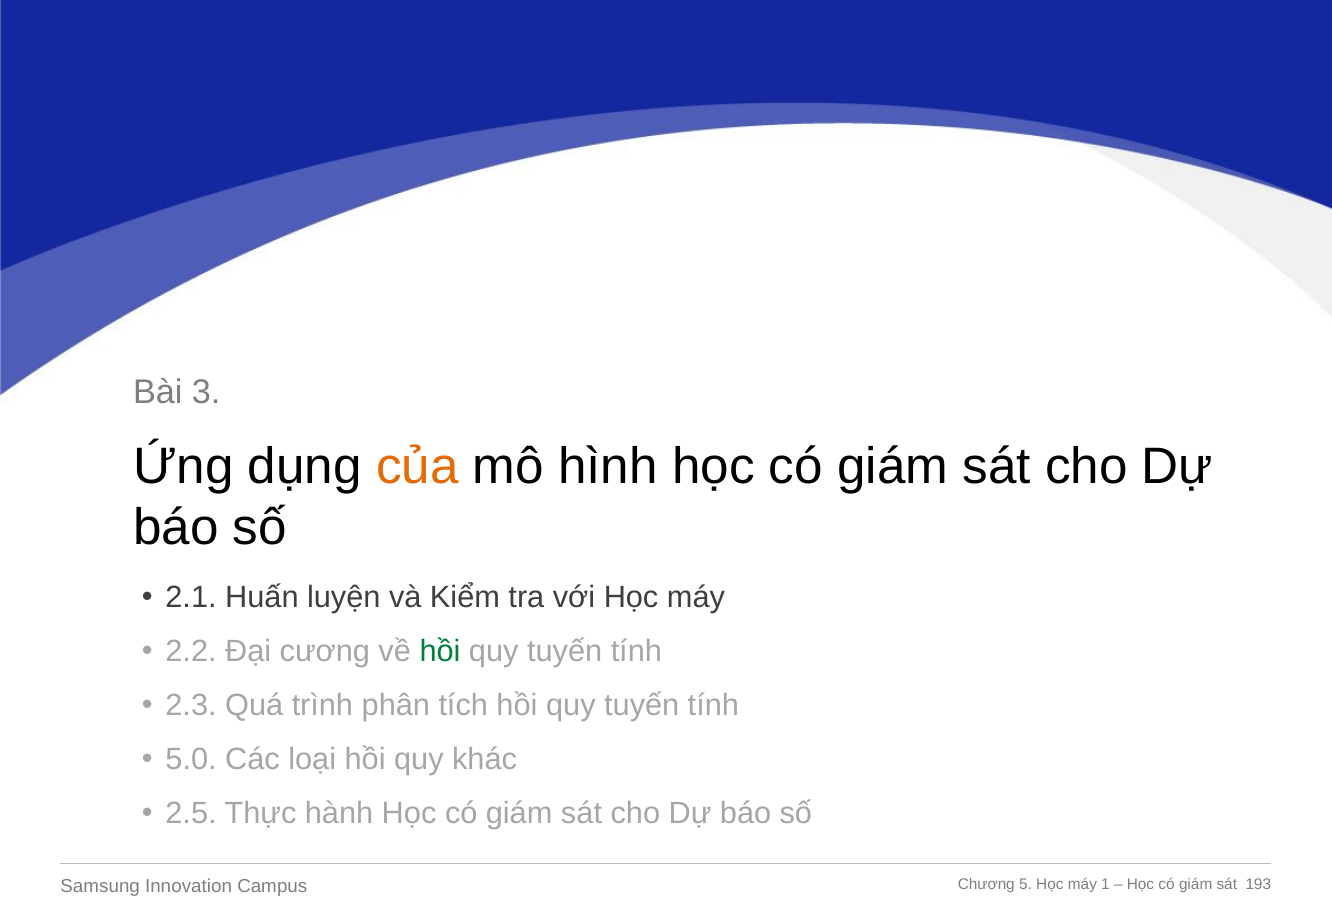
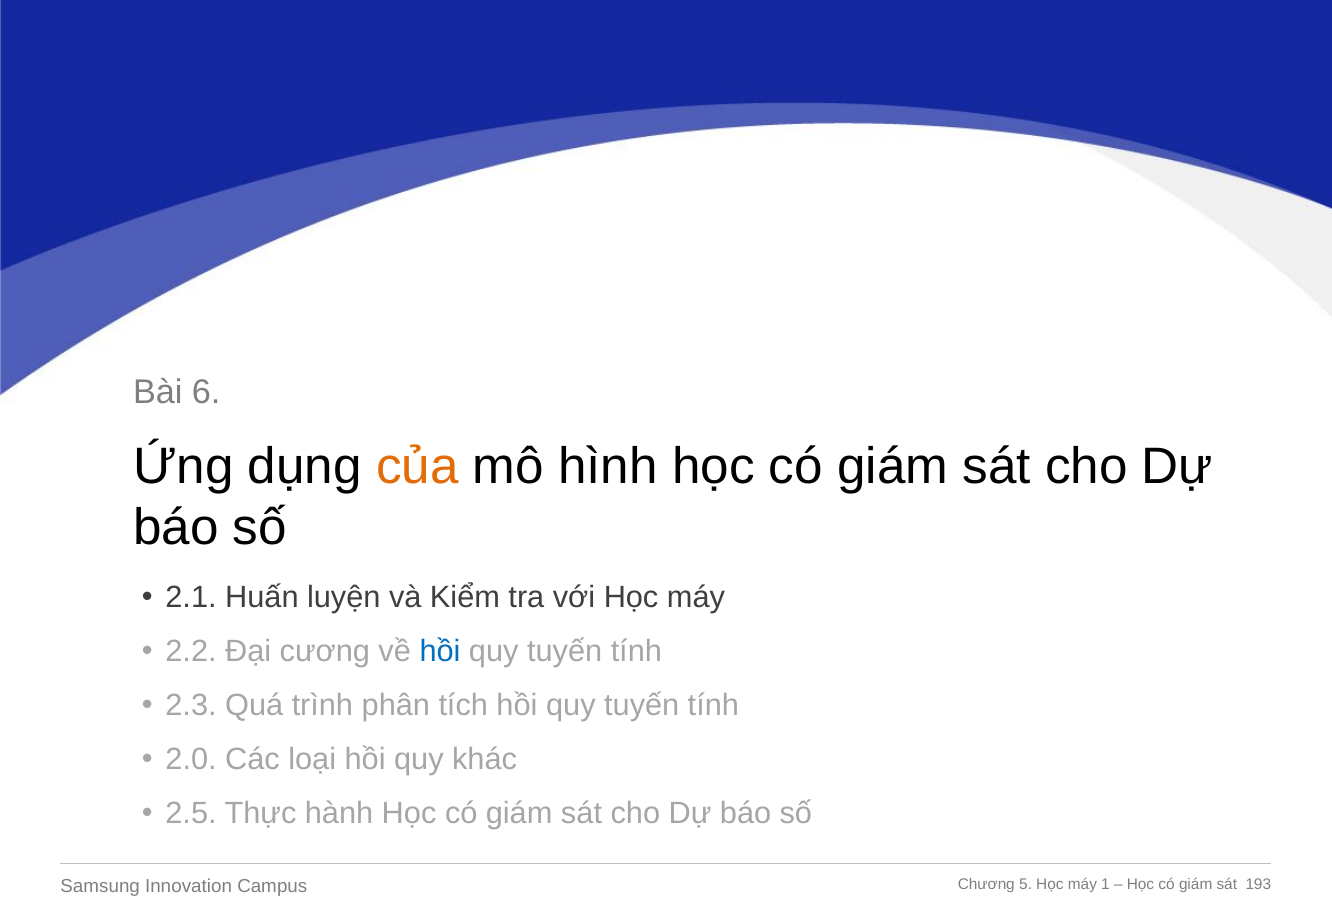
3: 3 -> 6
hồi at (440, 652) colour: green -> blue
5.0: 5.0 -> 2.0
